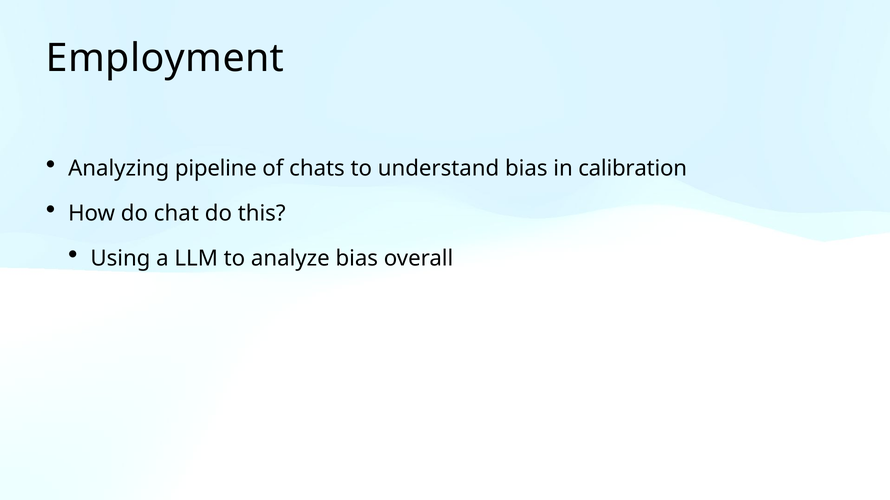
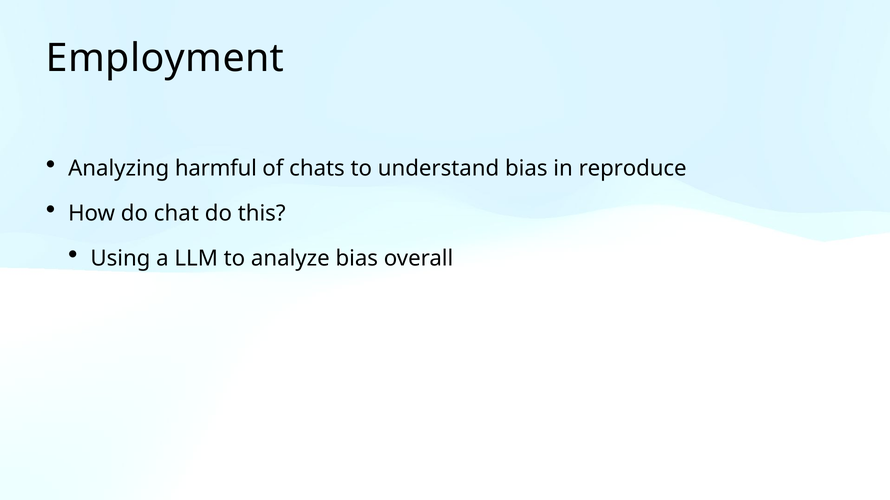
pipeline: pipeline -> harmful
calibration: calibration -> reproduce
